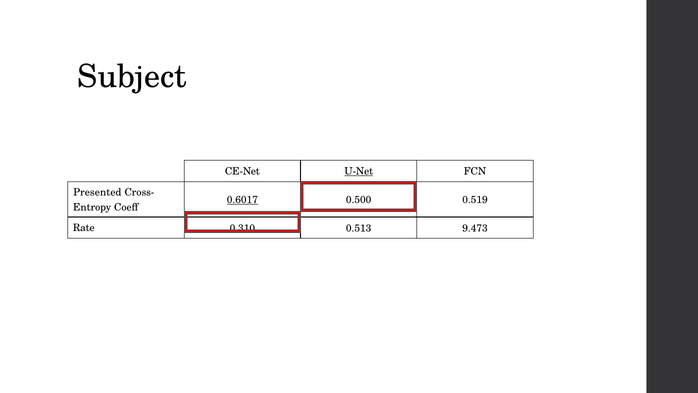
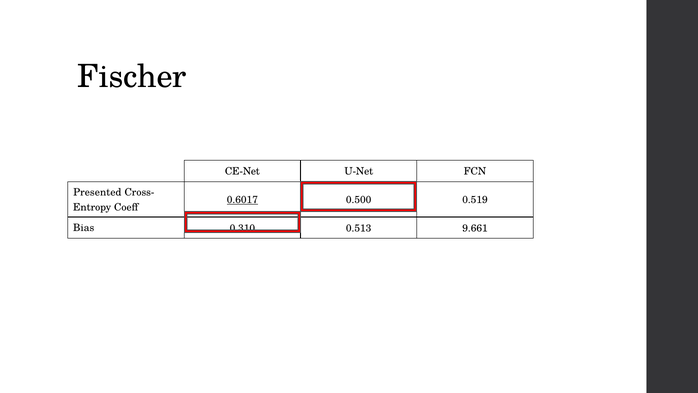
Subject: Subject -> Fischer
U-Net underline: present -> none
Rate: Rate -> Bias
9.473: 9.473 -> 9.661
